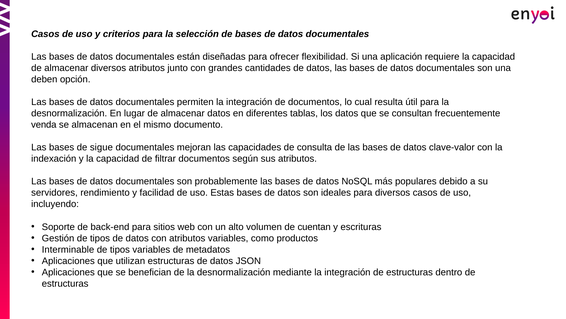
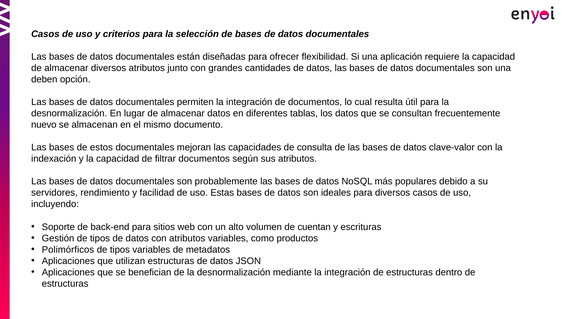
venda: venda -> nuevo
sigue: sigue -> estos
Interminable: Interminable -> Polimórficos
